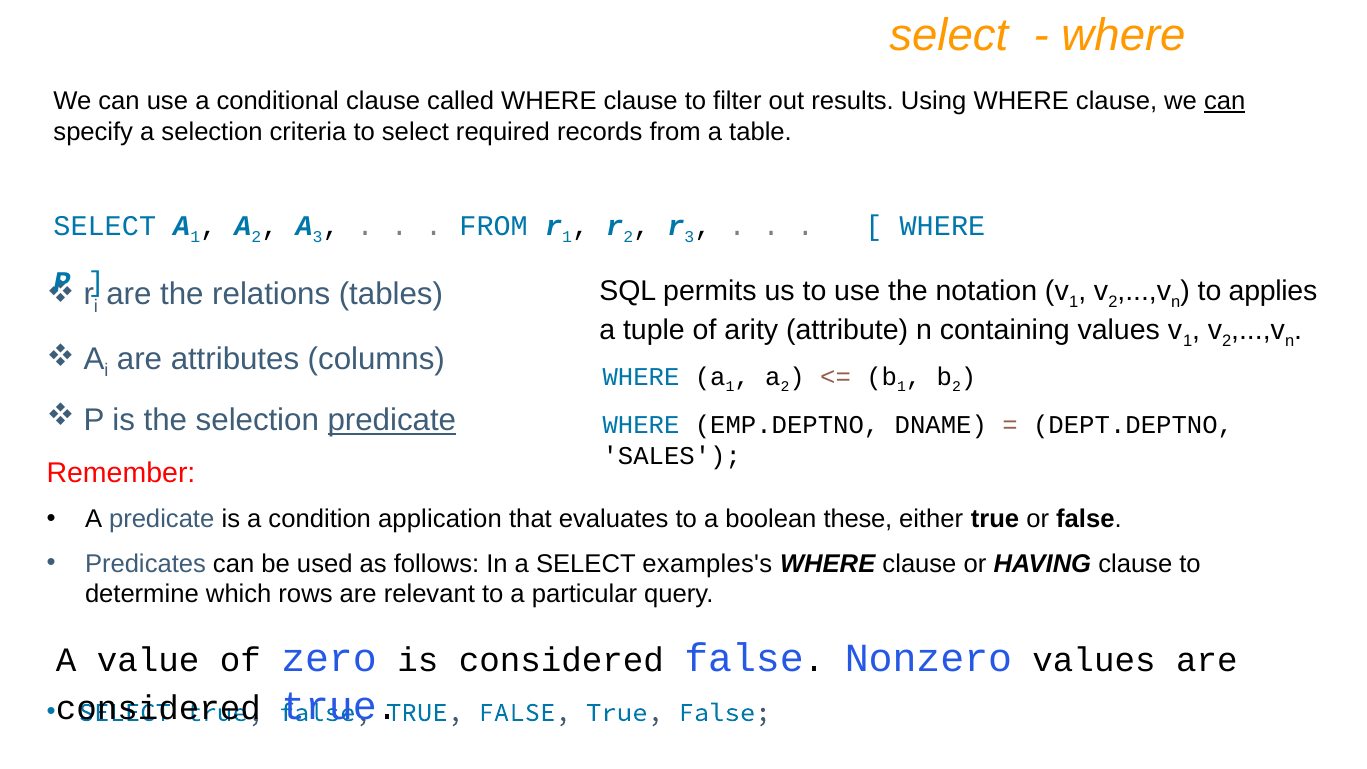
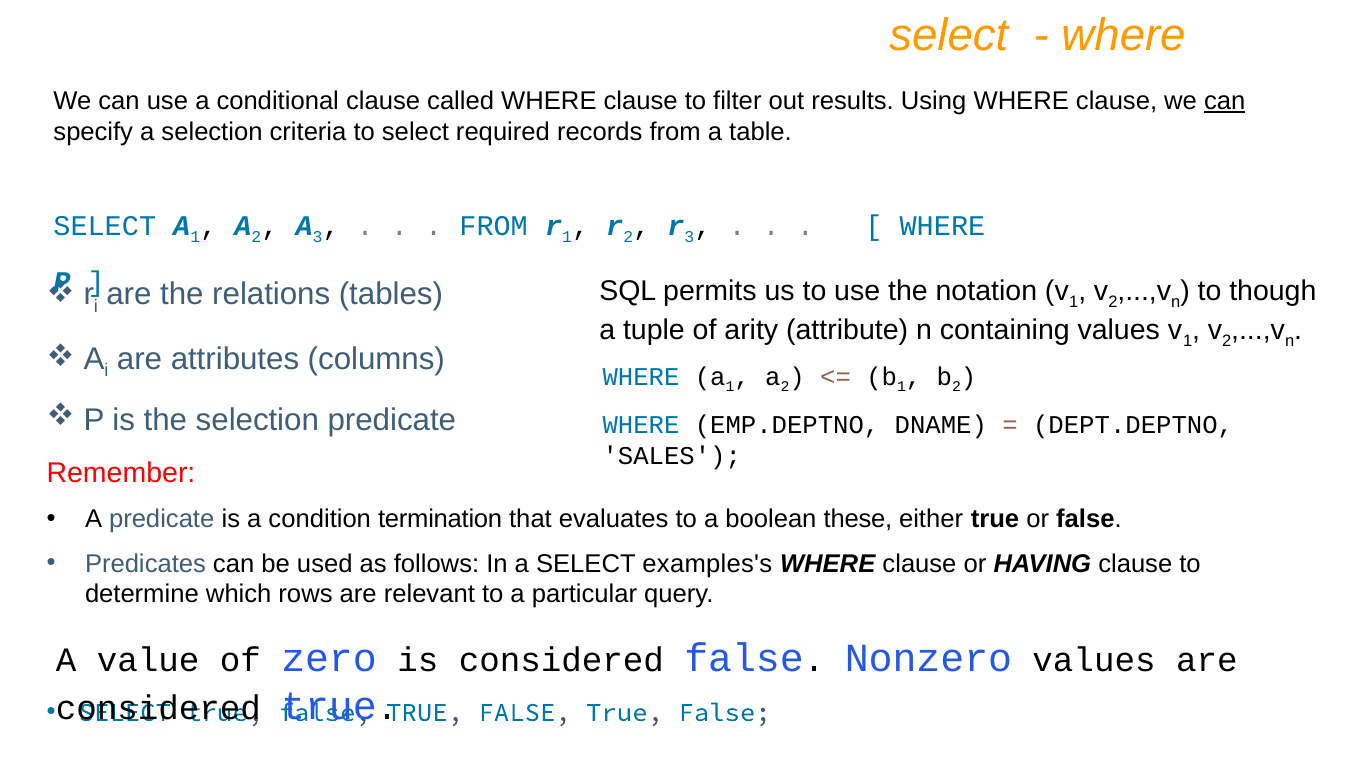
applies: applies -> though
predicate at (392, 420) underline: present -> none
application: application -> termination
